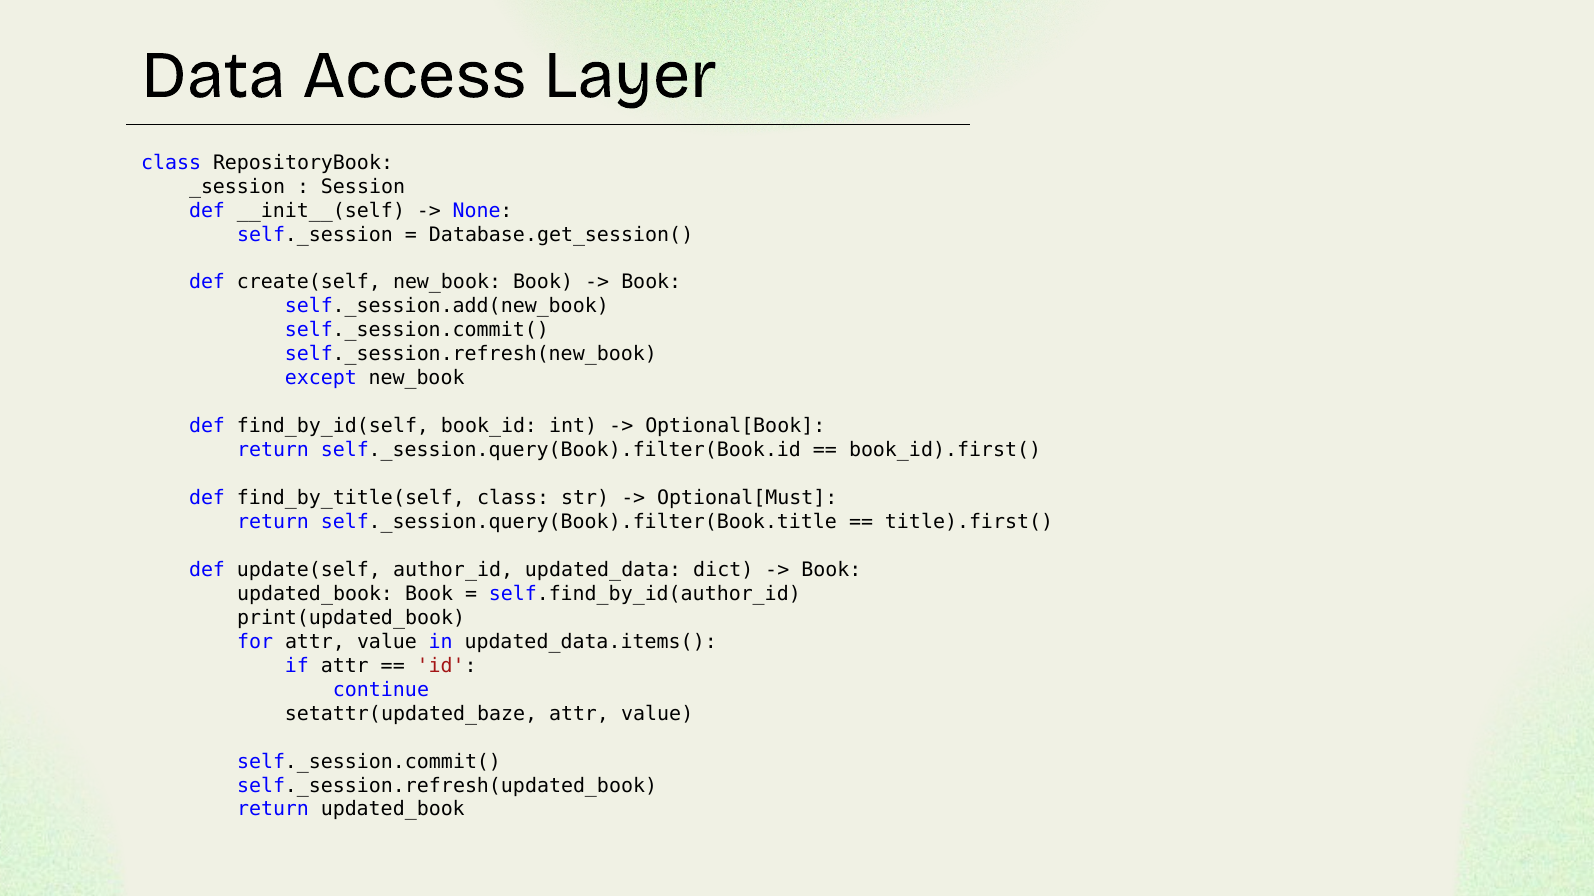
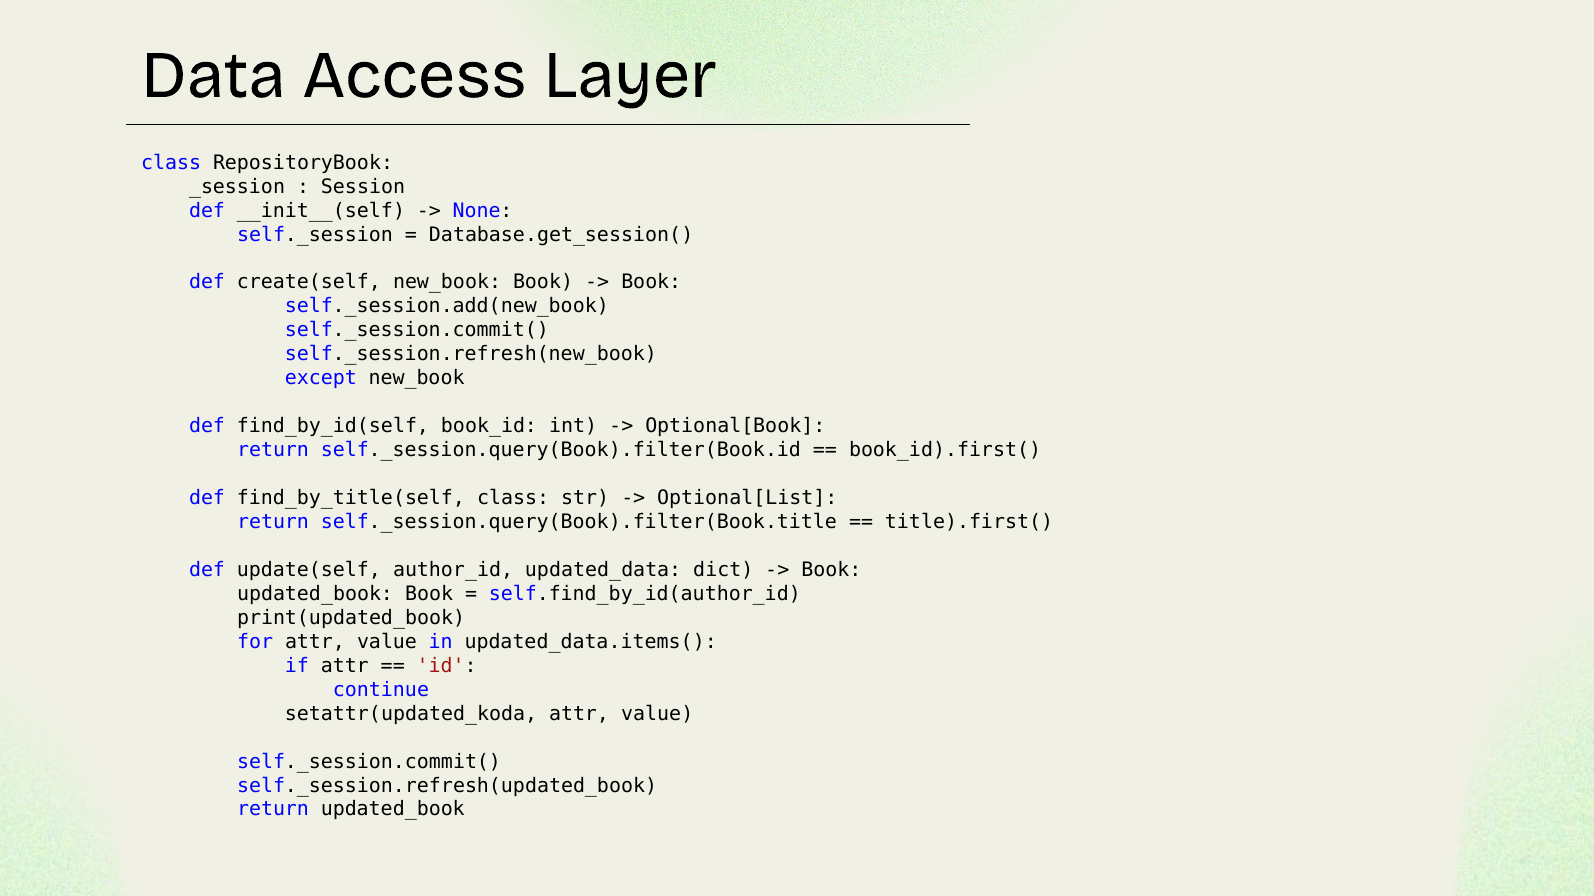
Optional[Must: Optional[Must -> Optional[List
setattr(updated_baze: setattr(updated_baze -> setattr(updated_koda
